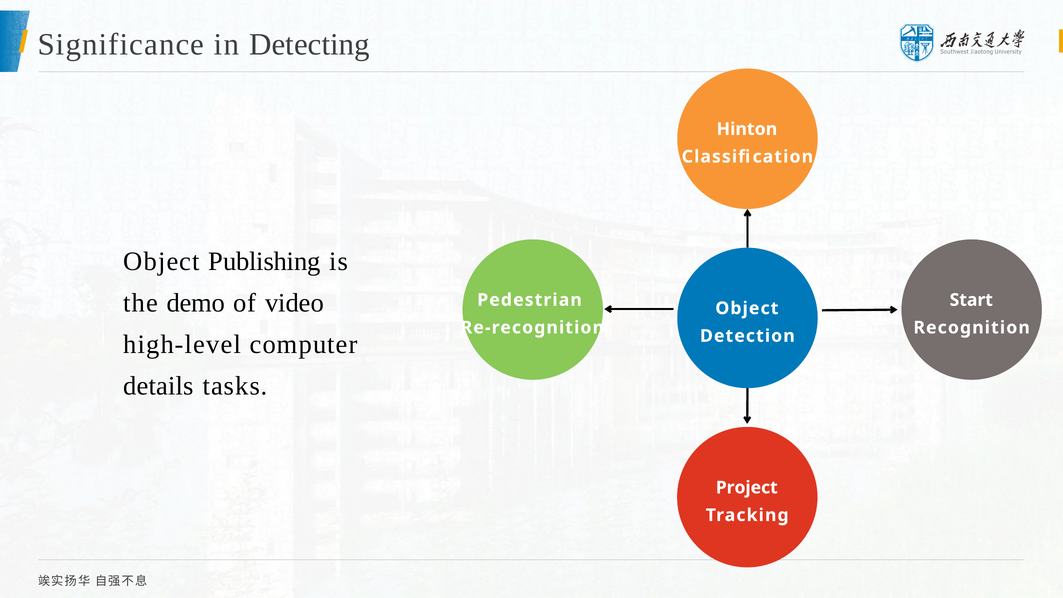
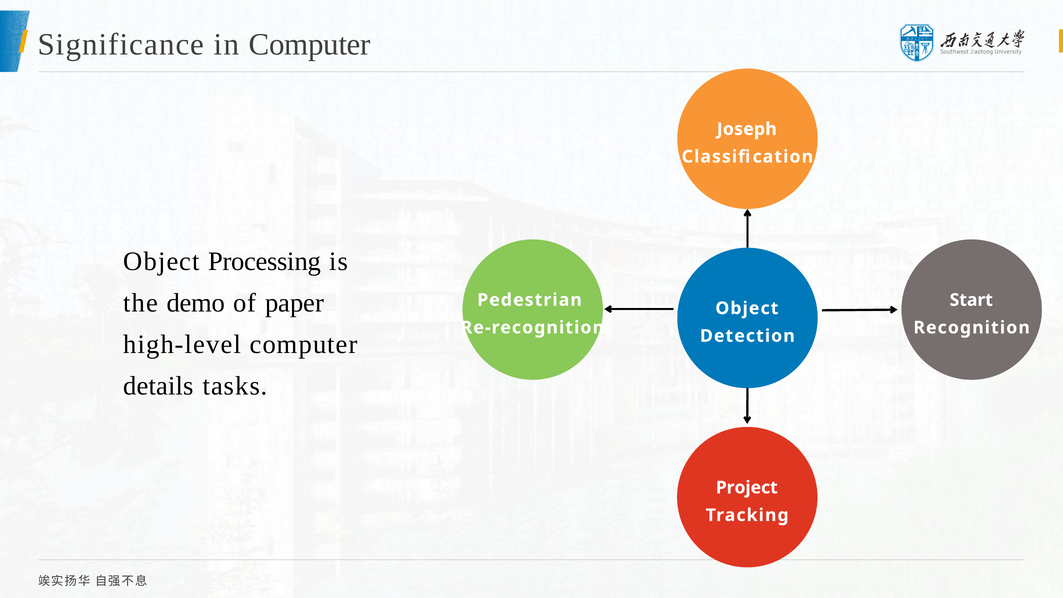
in Detecting: Detecting -> Computer
Hinton: Hinton -> Joseph
Publishing: Publishing -> Processing
video: video -> paper
